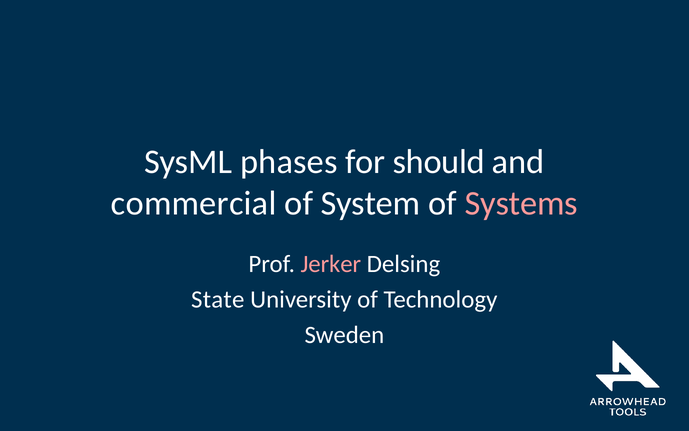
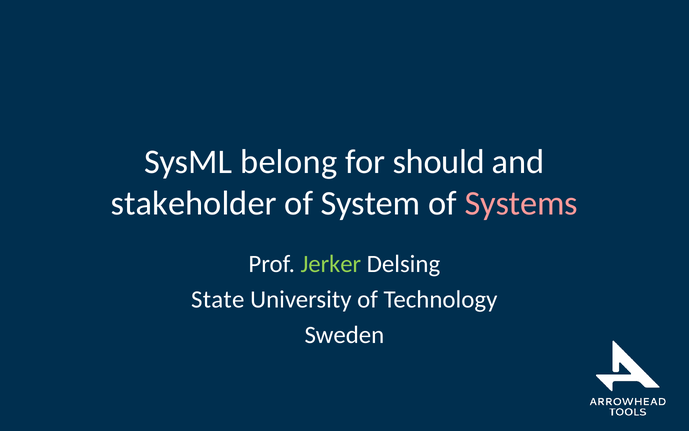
phases: phases -> belong
commercial: commercial -> stakeholder
Jerker colour: pink -> light green
